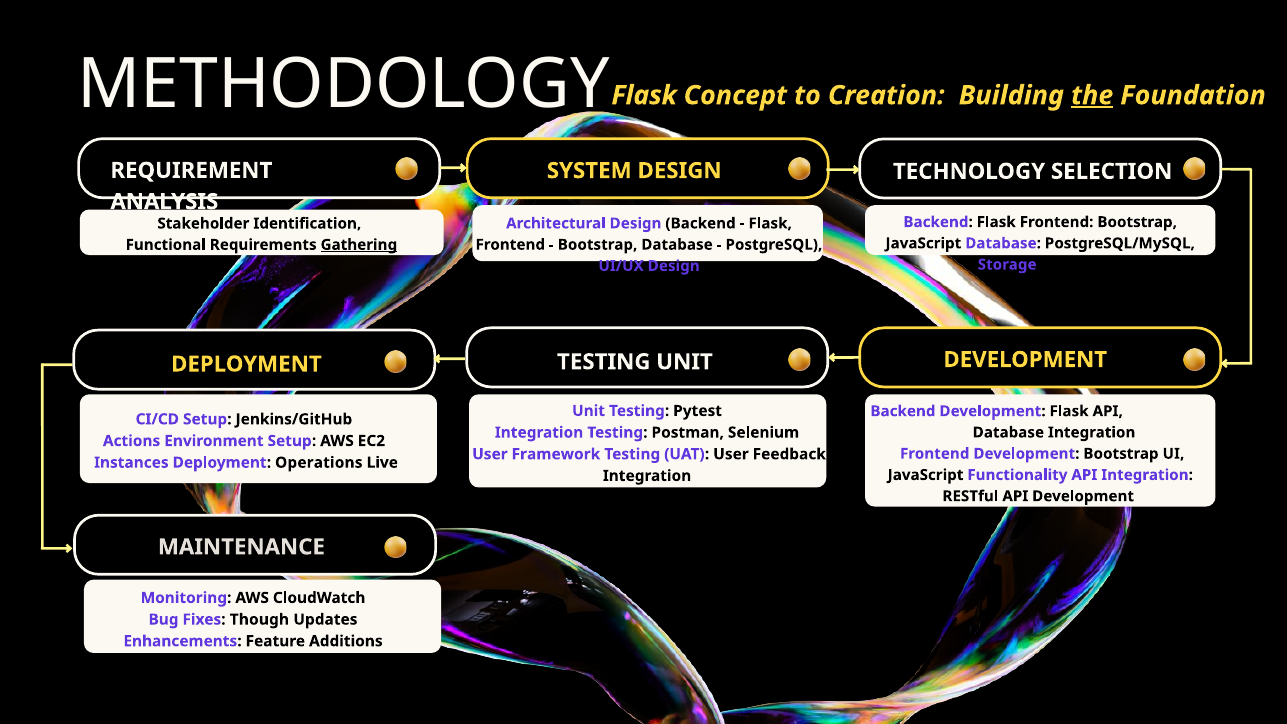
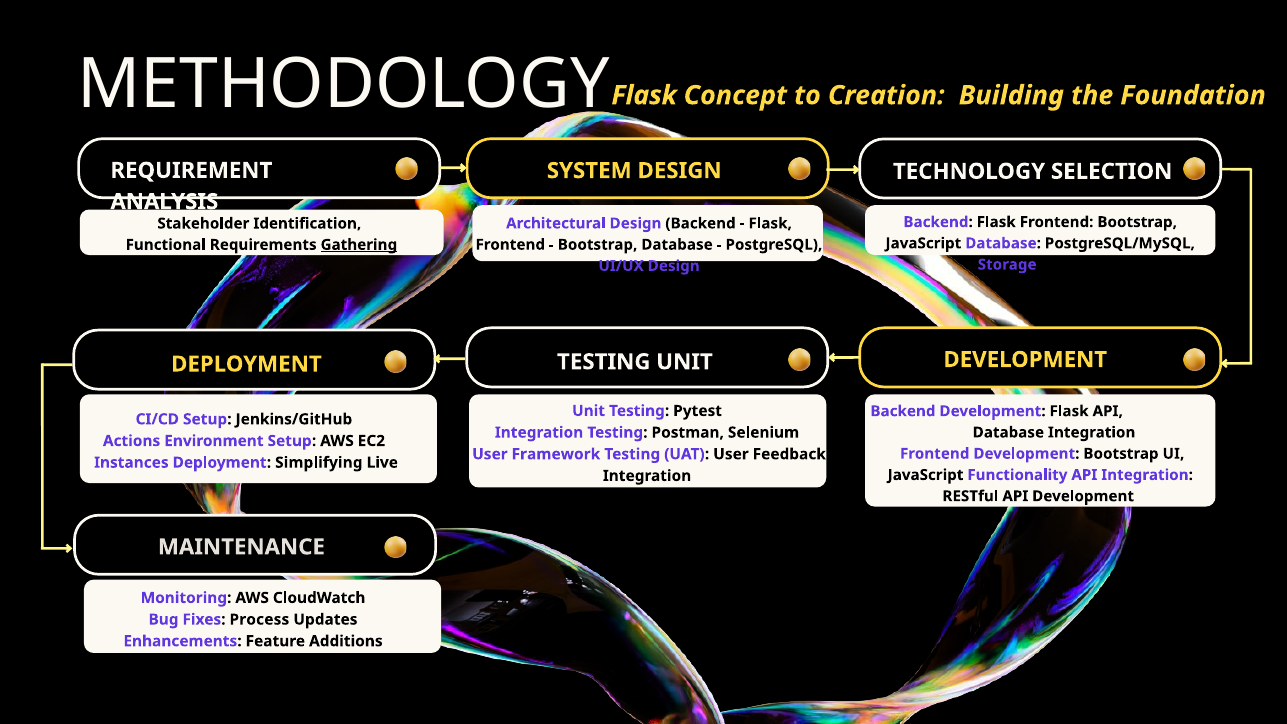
the underline: present -> none
Operations: Operations -> Simplifying
Though: Though -> Process
